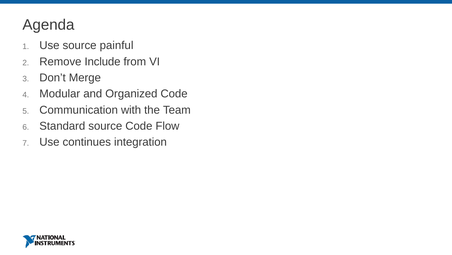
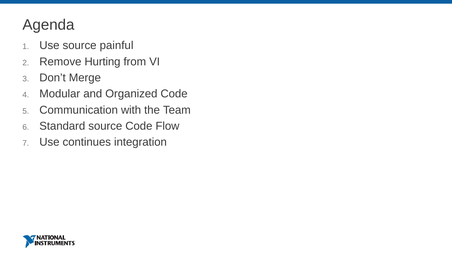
Include: Include -> Hurting
